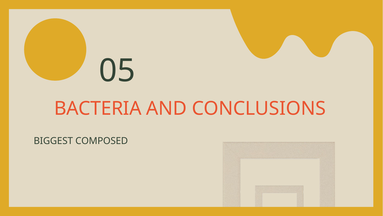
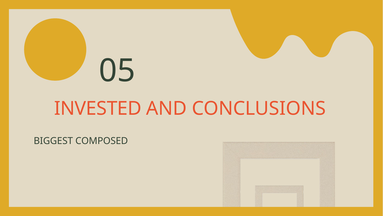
BACTERIA: BACTERIA -> INVESTED
